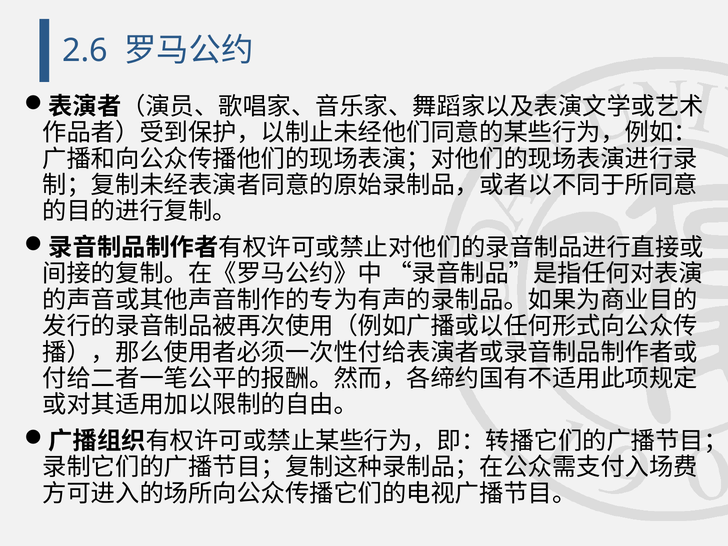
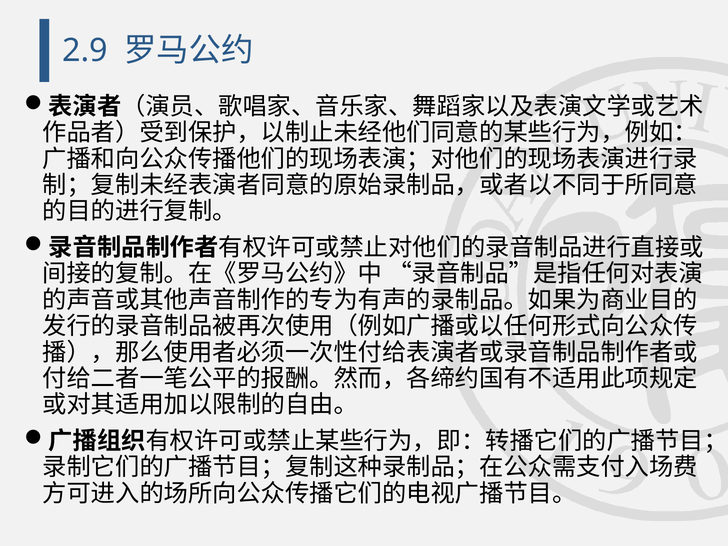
2.6: 2.6 -> 2.9
